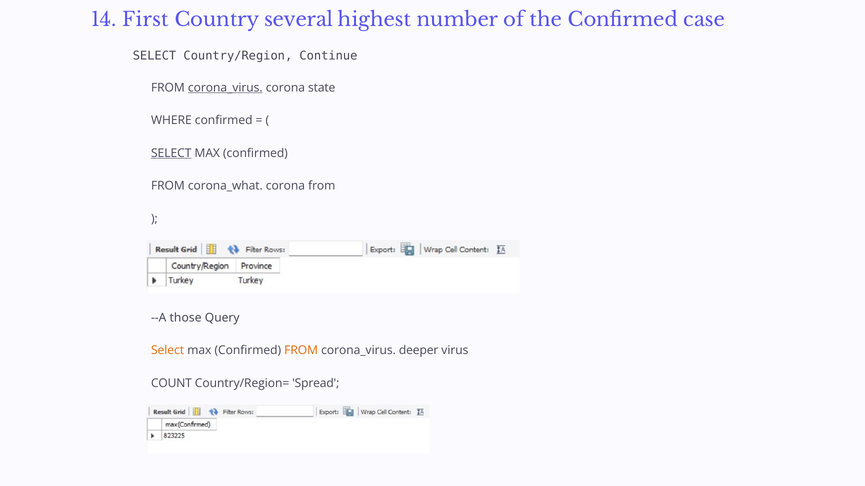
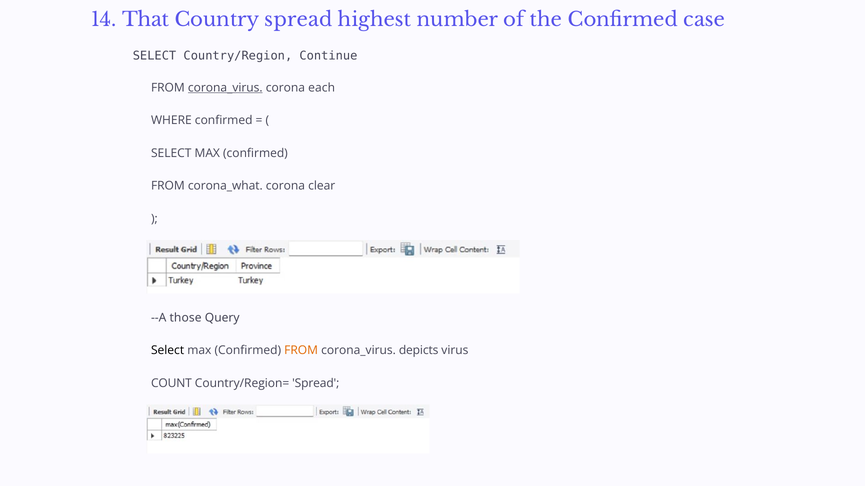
First: First -> That
Country several: several -> spread
state: state -> each
SELECT at (171, 153) underline: present -> none
corona from: from -> clear
Select at (168, 351) colour: orange -> black
deeper: deeper -> depicts
